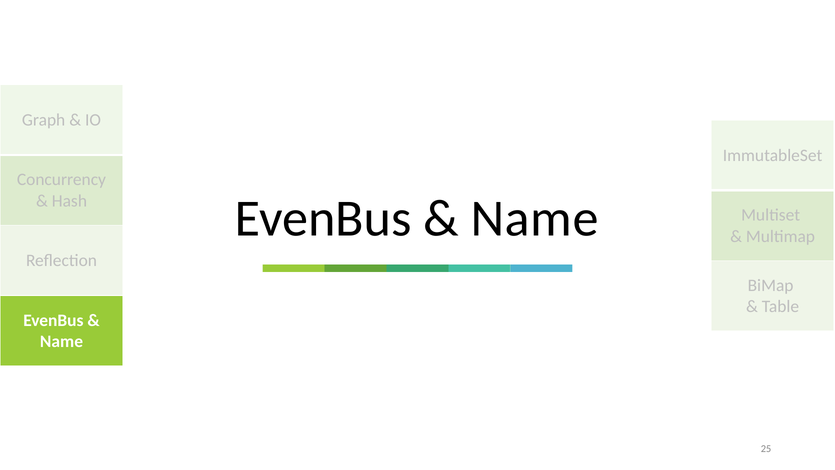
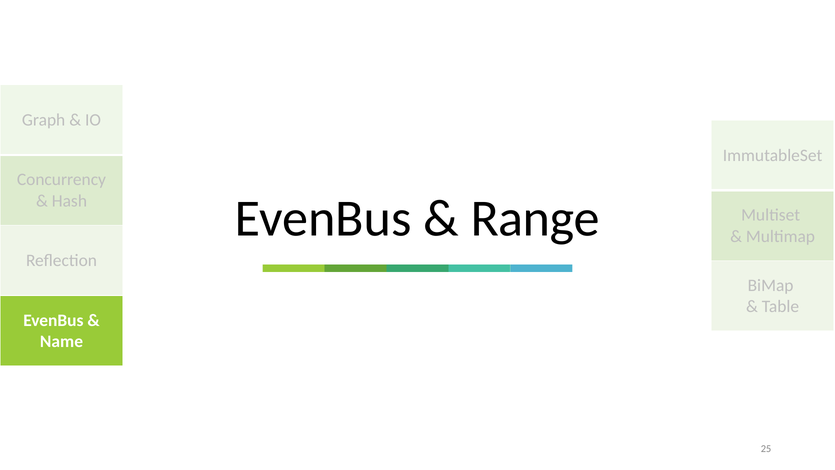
Name at (535, 218): Name -> Range
